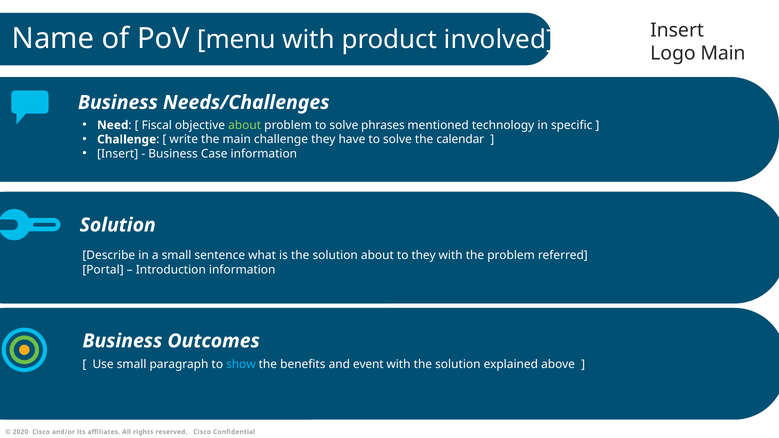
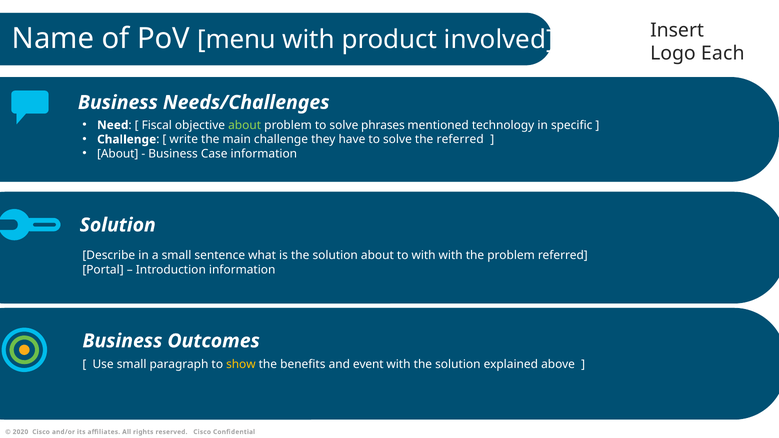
Logo Main: Main -> Each
the calendar: calendar -> referred
Insert at (118, 154): Insert -> About
to they: they -> with
show colour: light blue -> yellow
